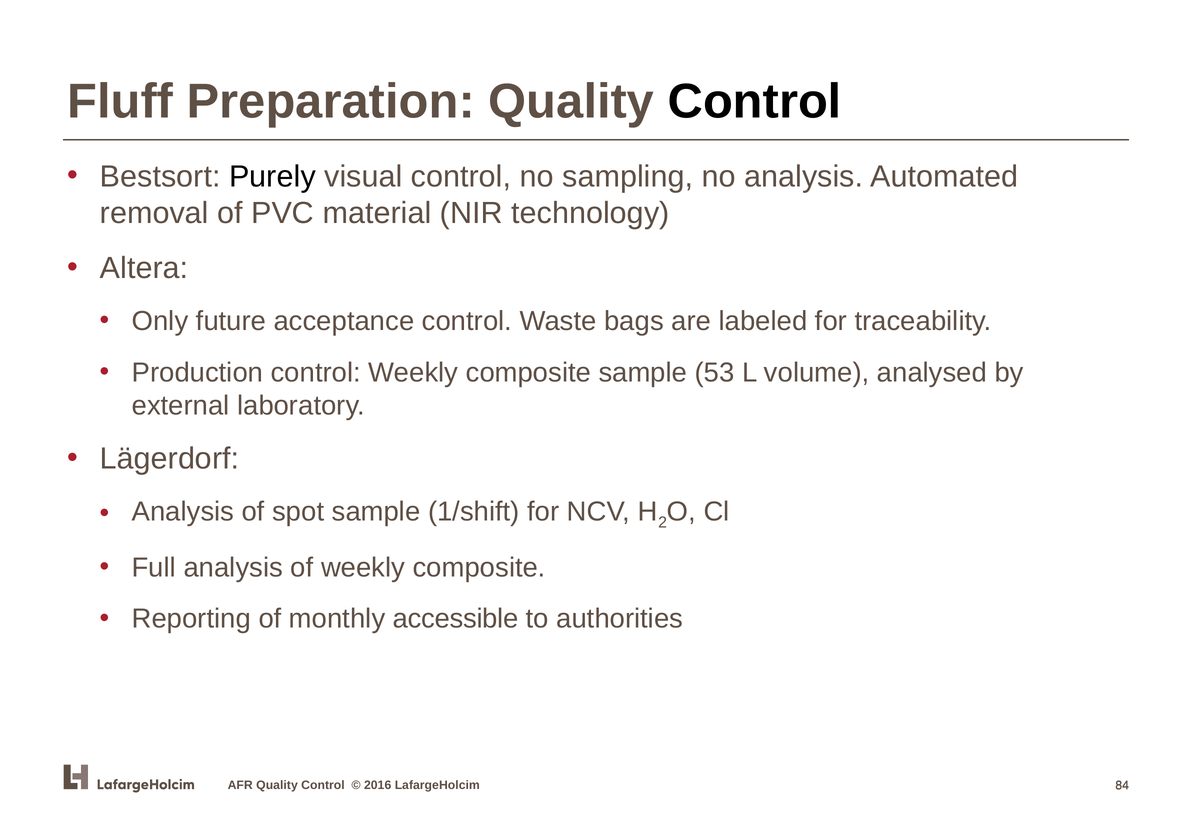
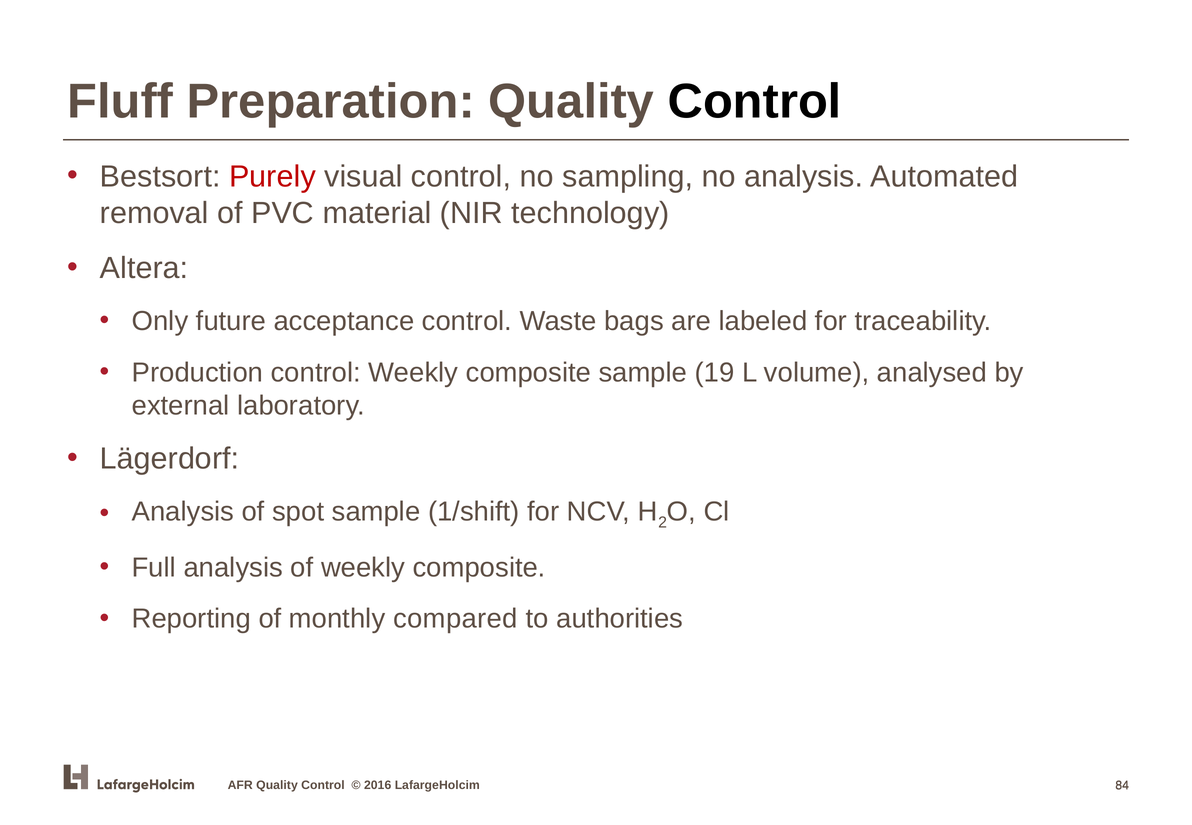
Purely colour: black -> red
53: 53 -> 19
accessible: accessible -> compared
